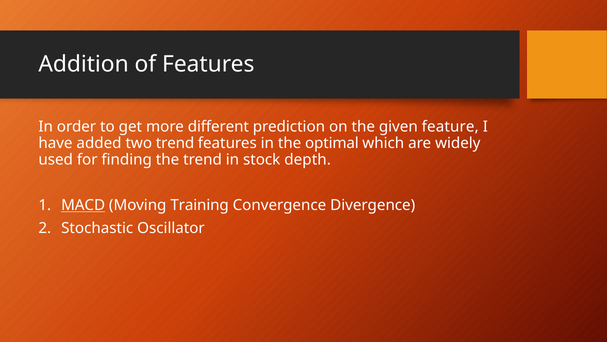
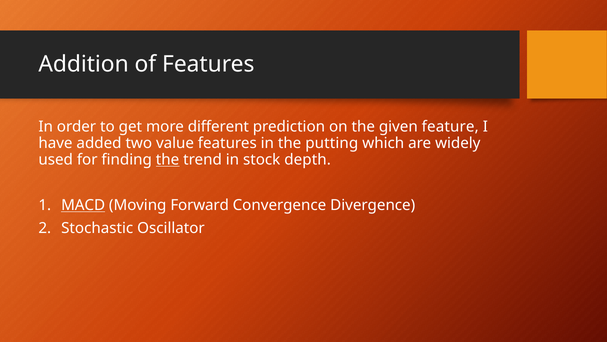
two trend: trend -> value
optimal: optimal -> putting
the at (168, 159) underline: none -> present
Training: Training -> Forward
